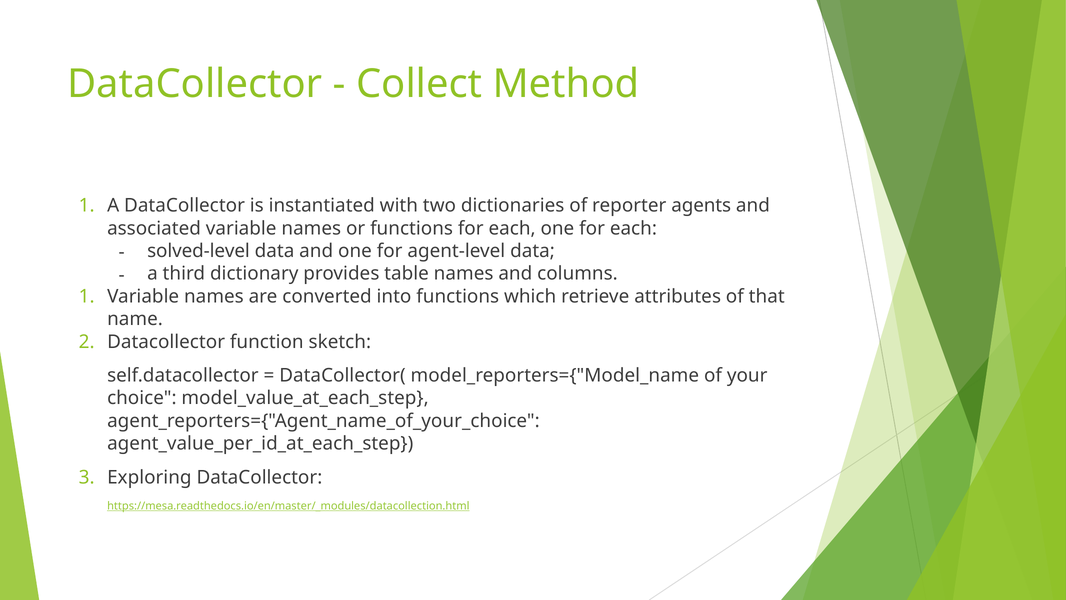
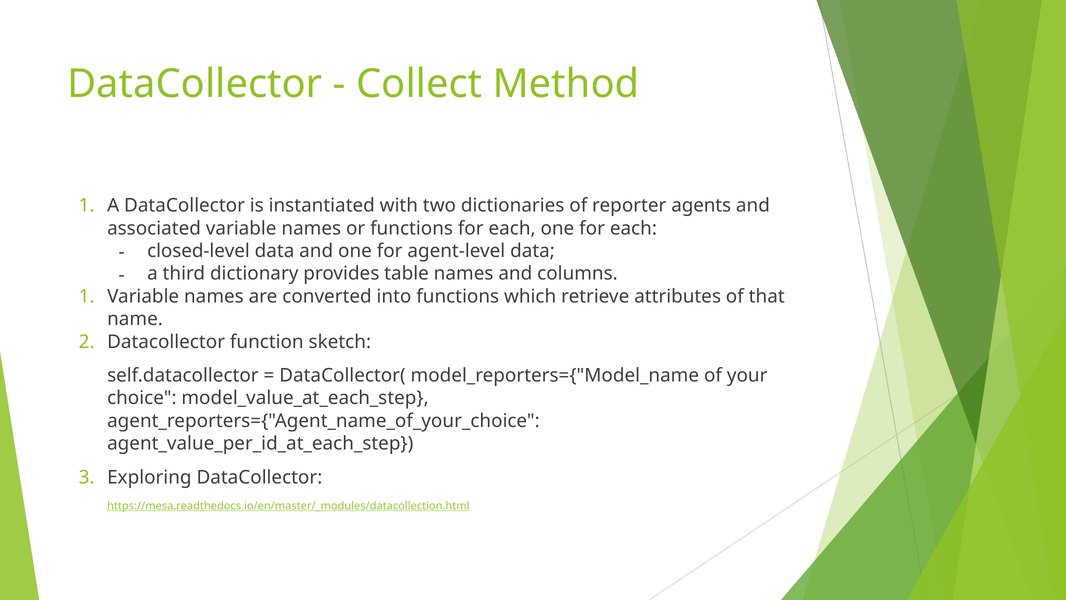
solved-level: solved-level -> closed-level
